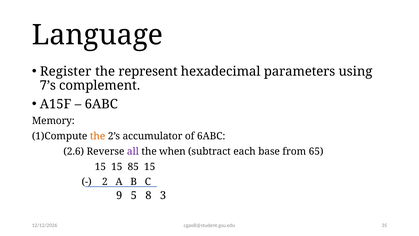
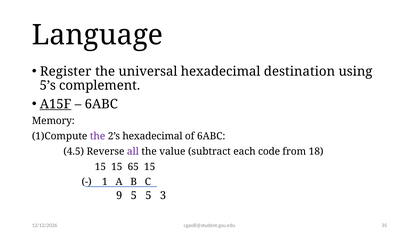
represent: represent -> universal
parameters: parameters -> destination
7’s: 7’s -> 5’s
A15F underline: none -> present
the at (98, 136) colour: orange -> purple
2’s accumulator: accumulator -> hexadecimal
2.6: 2.6 -> 4.5
when: when -> value
base: base -> code
65: 65 -> 18
85: 85 -> 65
2: 2 -> 1
5 8: 8 -> 5
